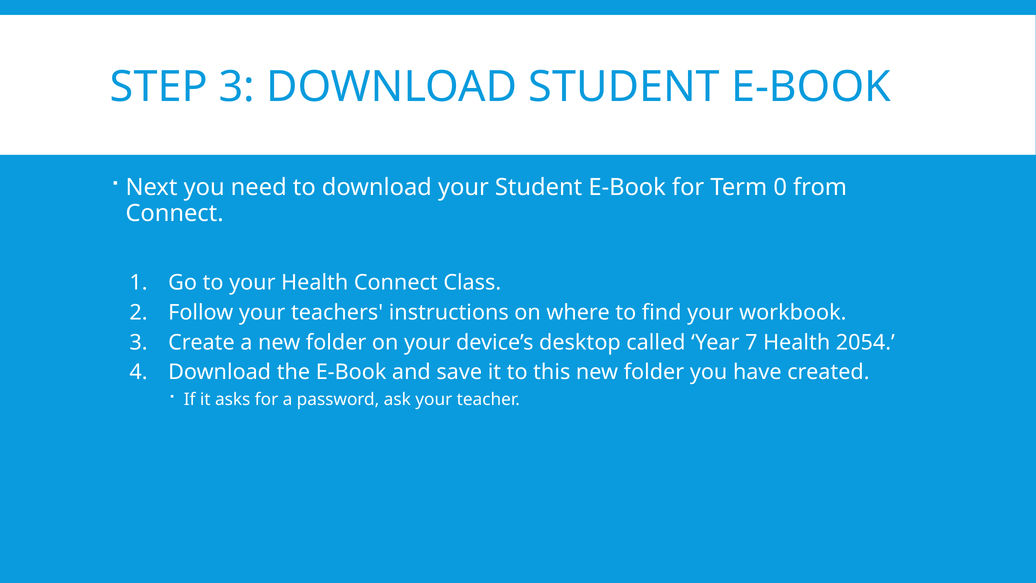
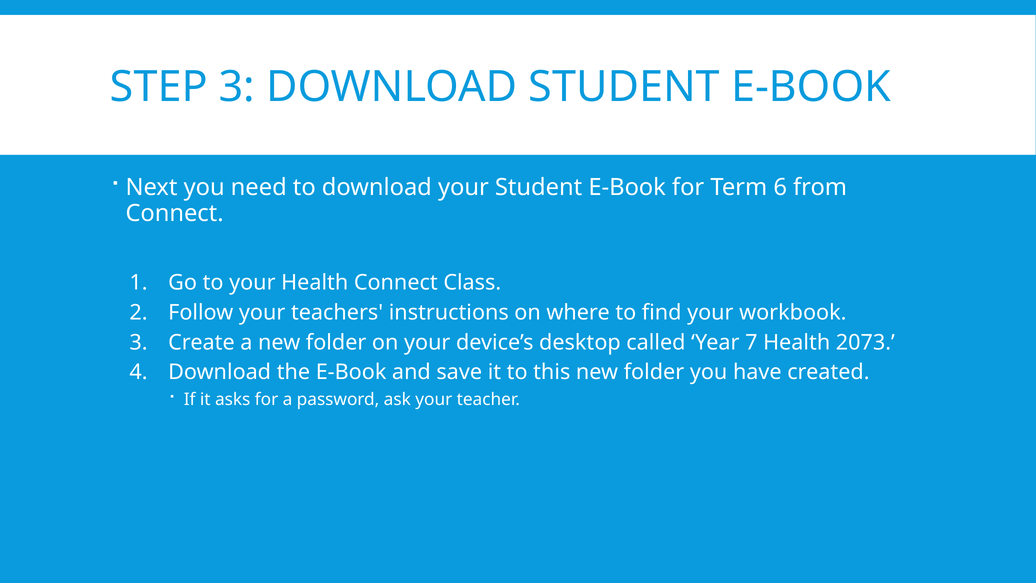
0: 0 -> 6
2054: 2054 -> 2073
